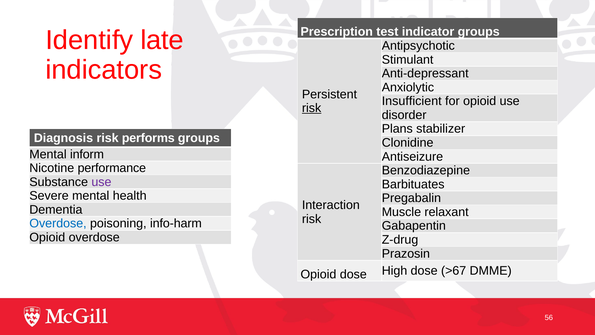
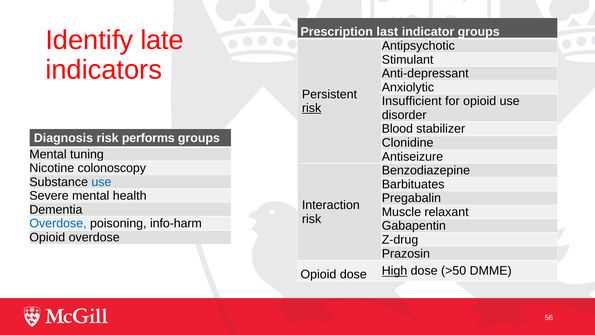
test: test -> last
Plans: Plans -> Blood
inform: inform -> tuning
performance: performance -> colonoscopy
use at (101, 182) colour: purple -> blue
High underline: none -> present
>67: >67 -> >50
